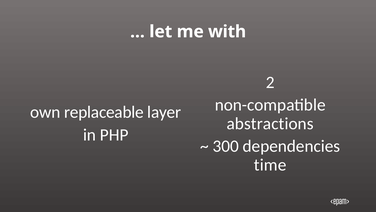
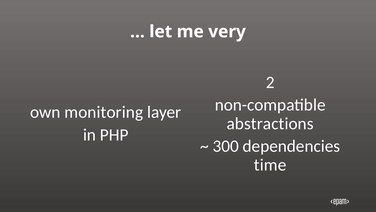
with: with -> very
replaceable: replaceable -> monitoring
